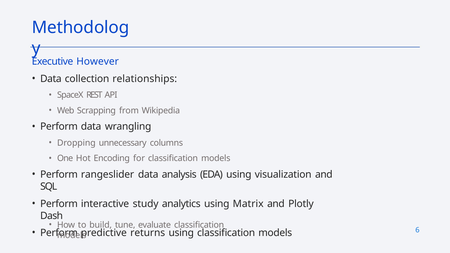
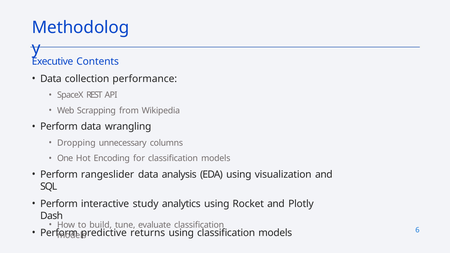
However: However -> Contents
relationships: relationships -> performance
Matrix: Matrix -> Rocket
